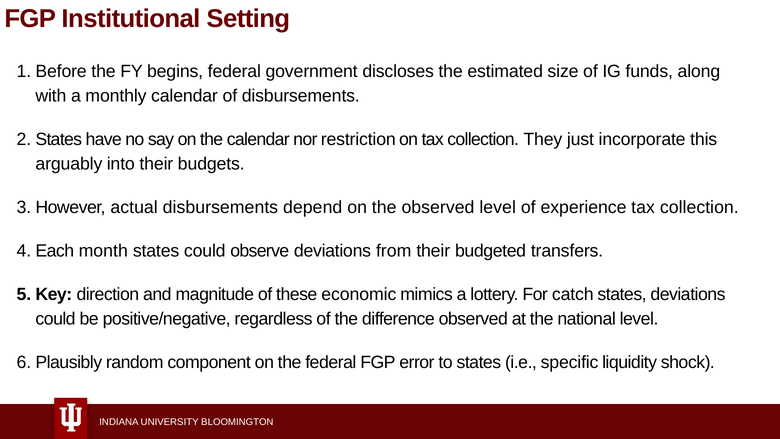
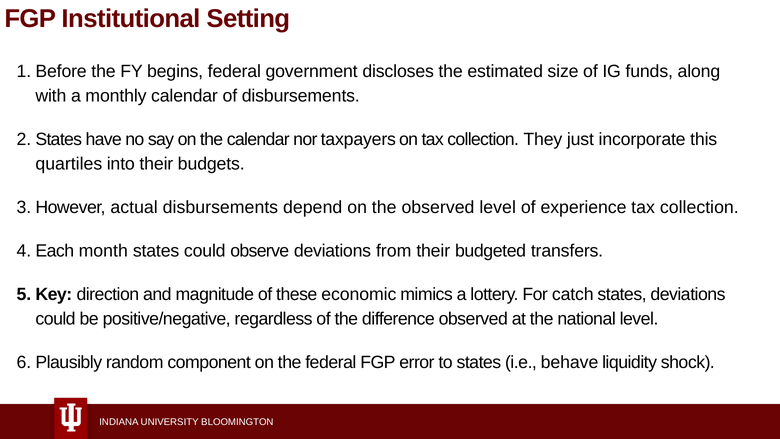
restriction: restriction -> taxpayers
arguably: arguably -> quartiles
specific: specific -> behave
